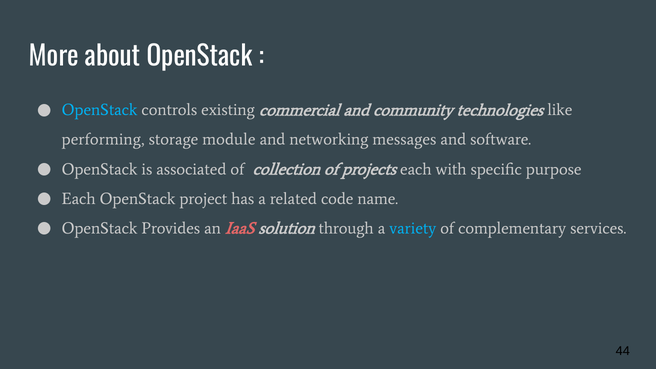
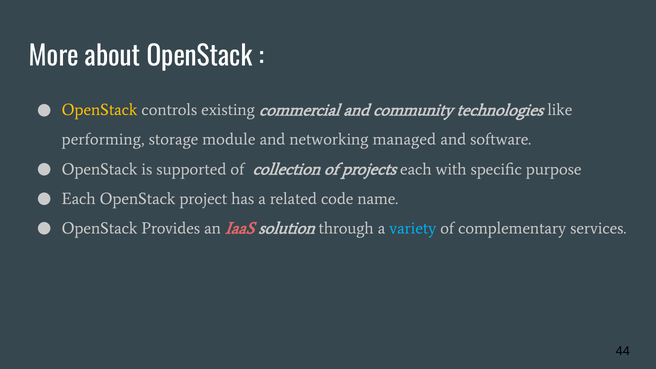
OpenStack at (100, 110) colour: light blue -> yellow
messages: messages -> managed
associated: associated -> supported
